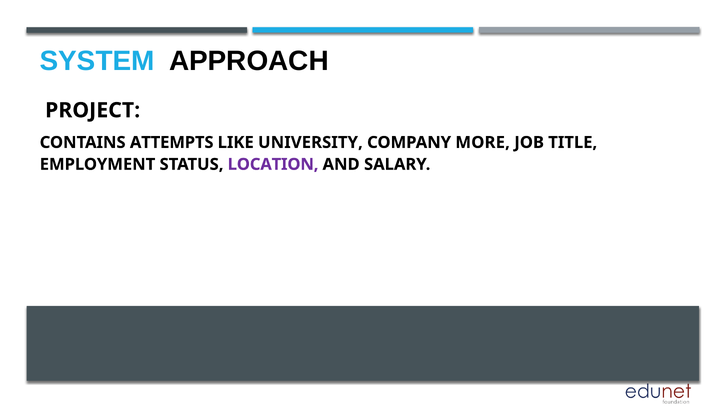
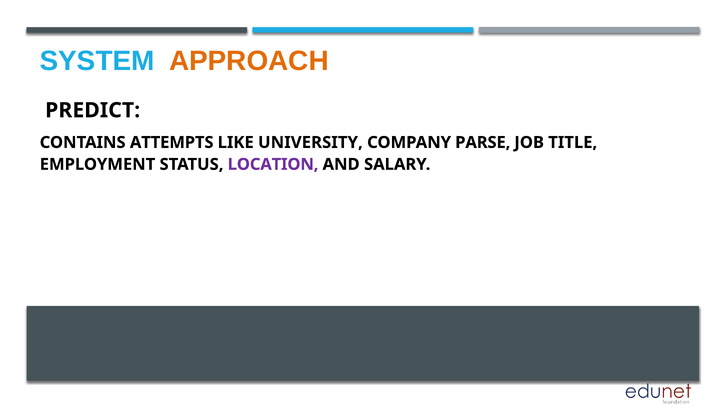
APPROACH colour: black -> orange
PROJECT: PROJECT -> PREDICT
MORE: MORE -> PARSE
